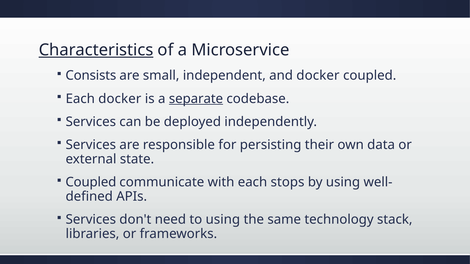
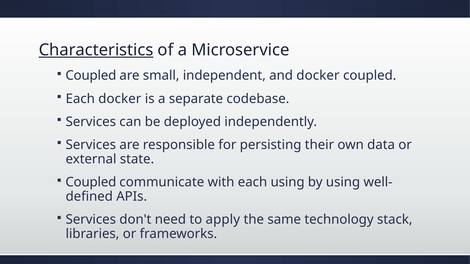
Consists at (91, 76): Consists -> Coupled
separate underline: present -> none
each stops: stops -> using
to using: using -> apply
